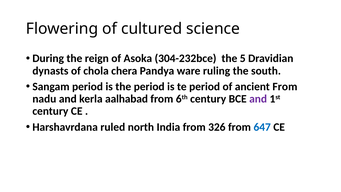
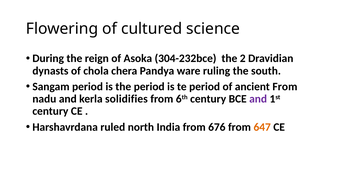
5: 5 -> 2
aalhabad: aalhabad -> solidifies
326: 326 -> 676
647 colour: blue -> orange
